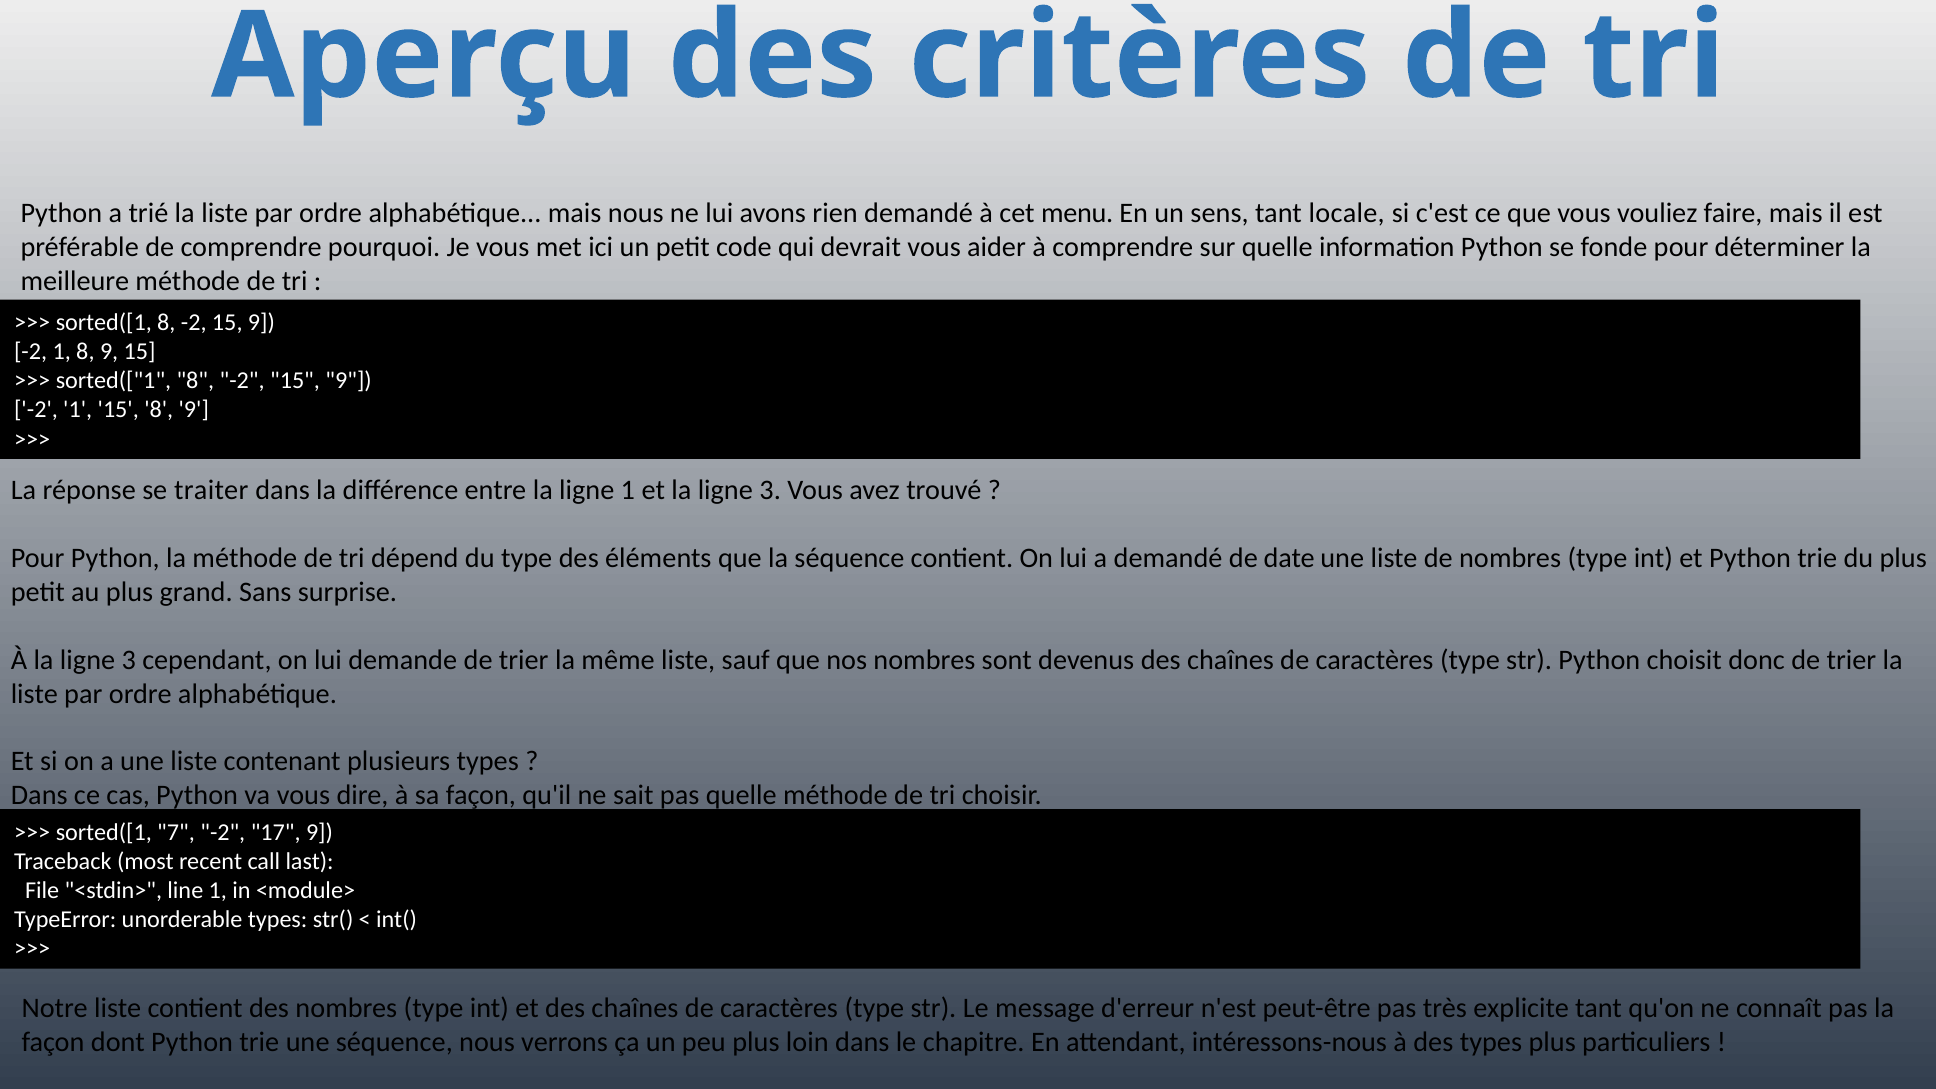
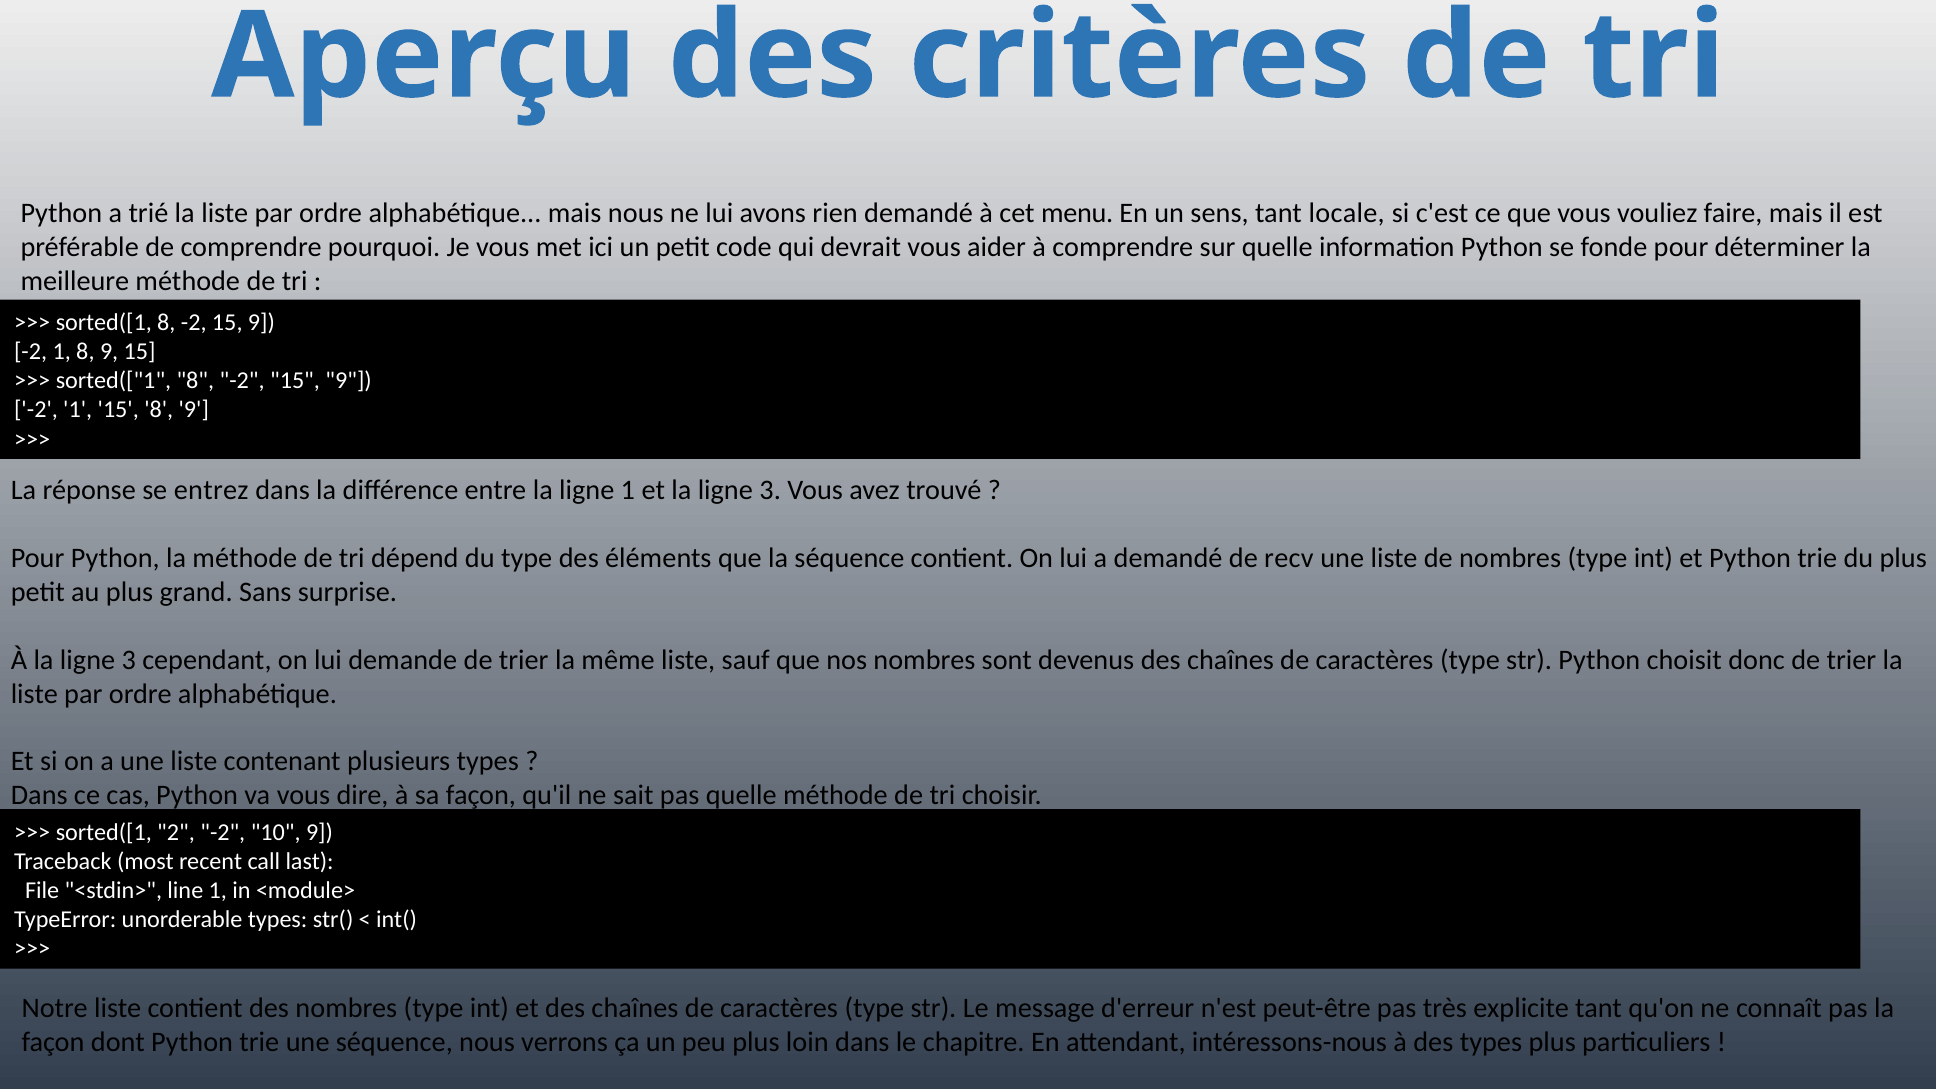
traiter: traiter -> entrez
date: date -> recv
7: 7 -> 2
17: 17 -> 10
